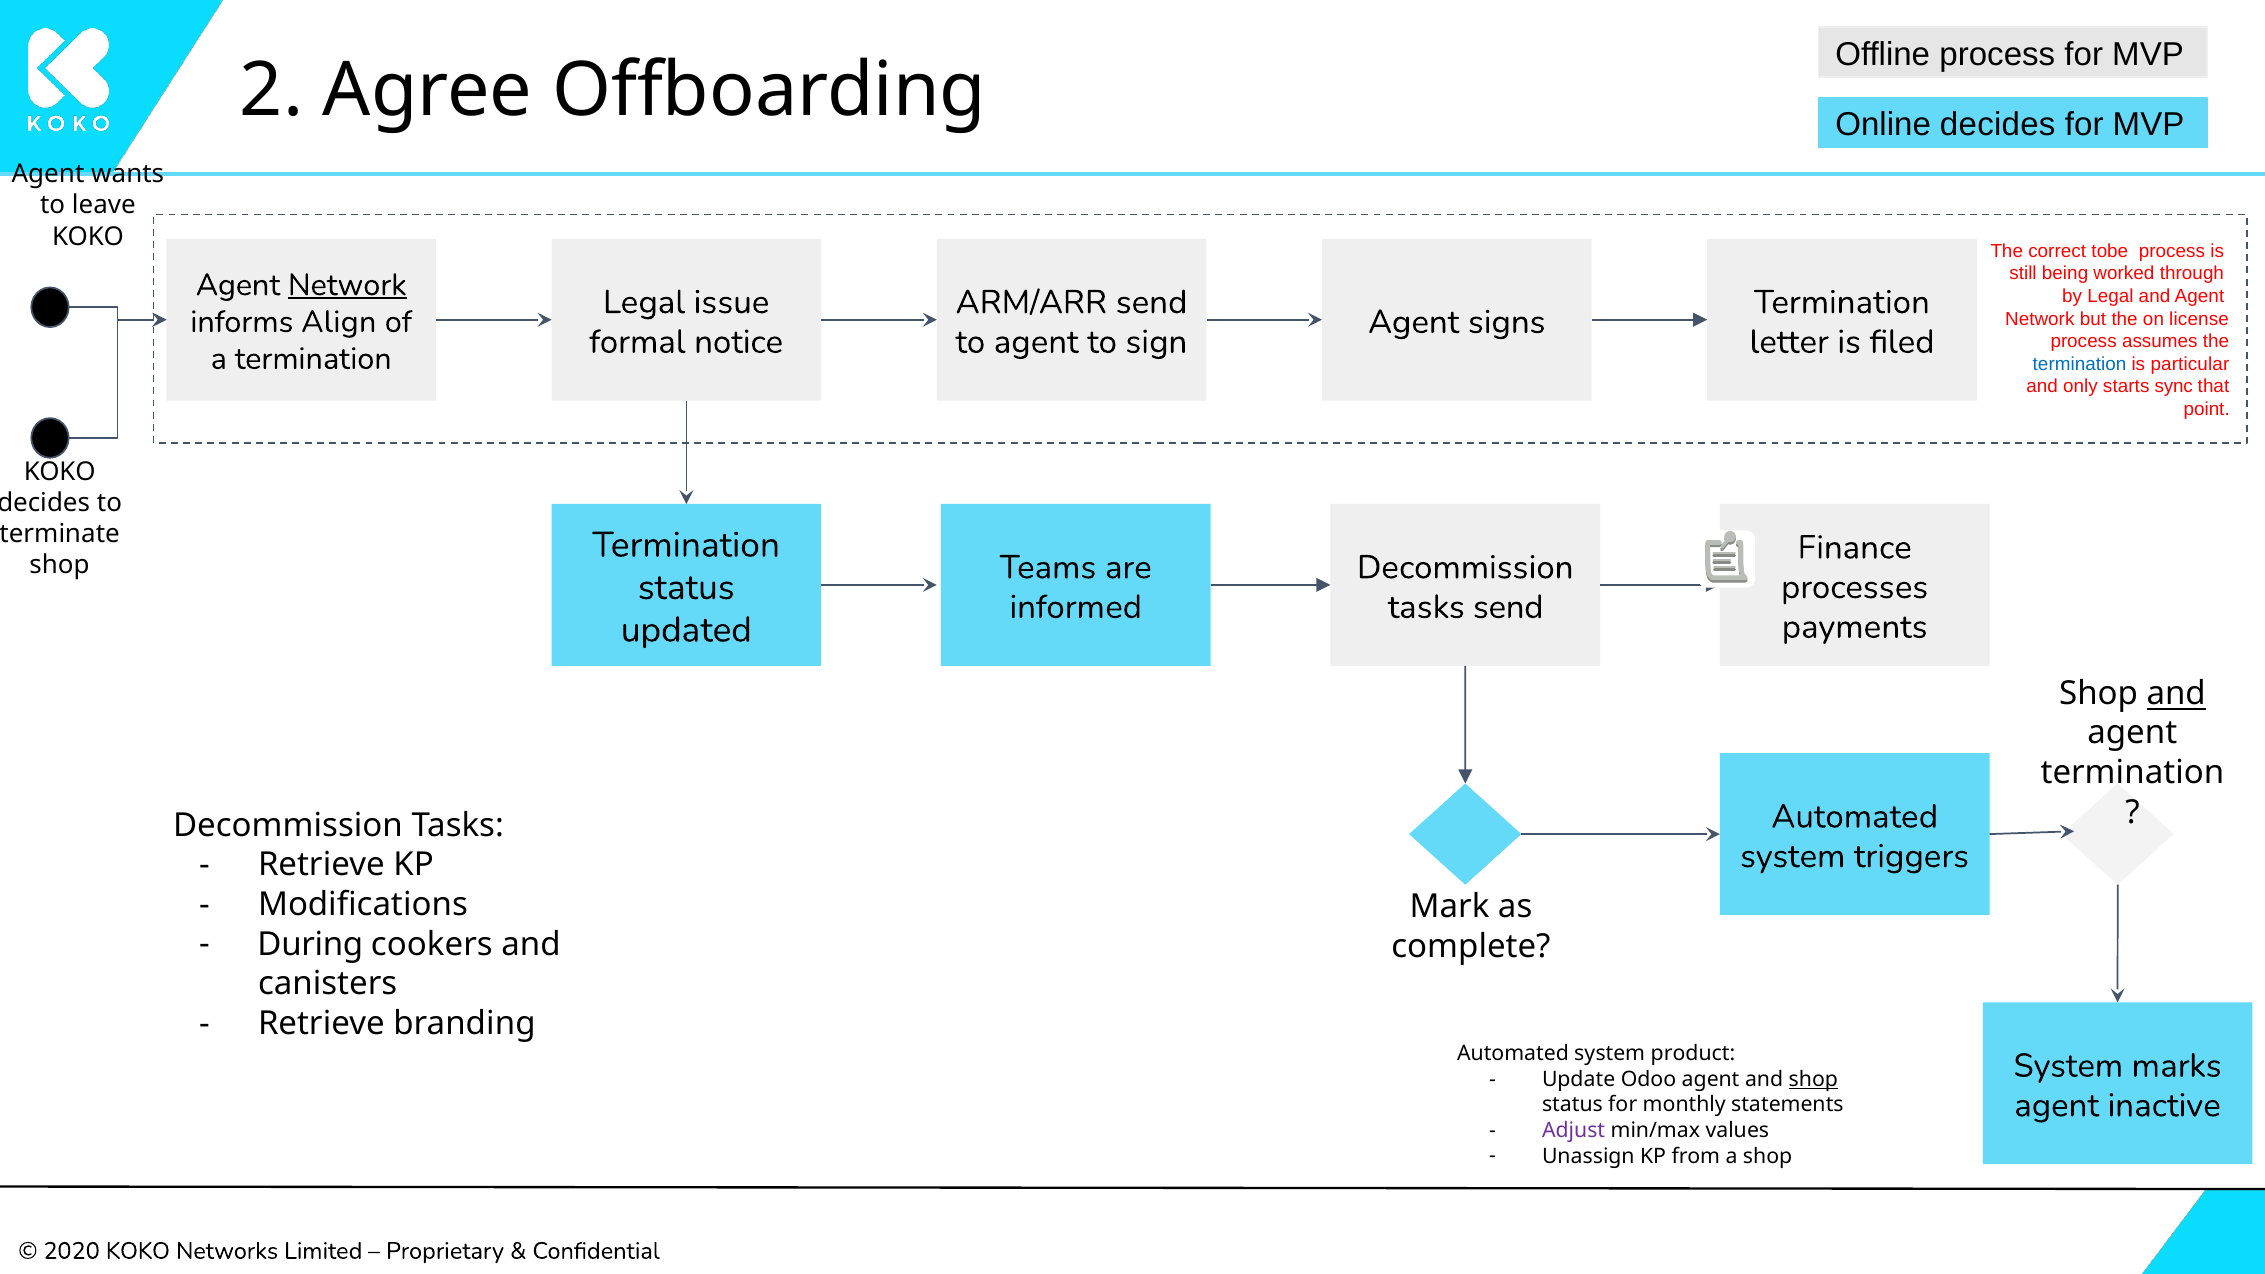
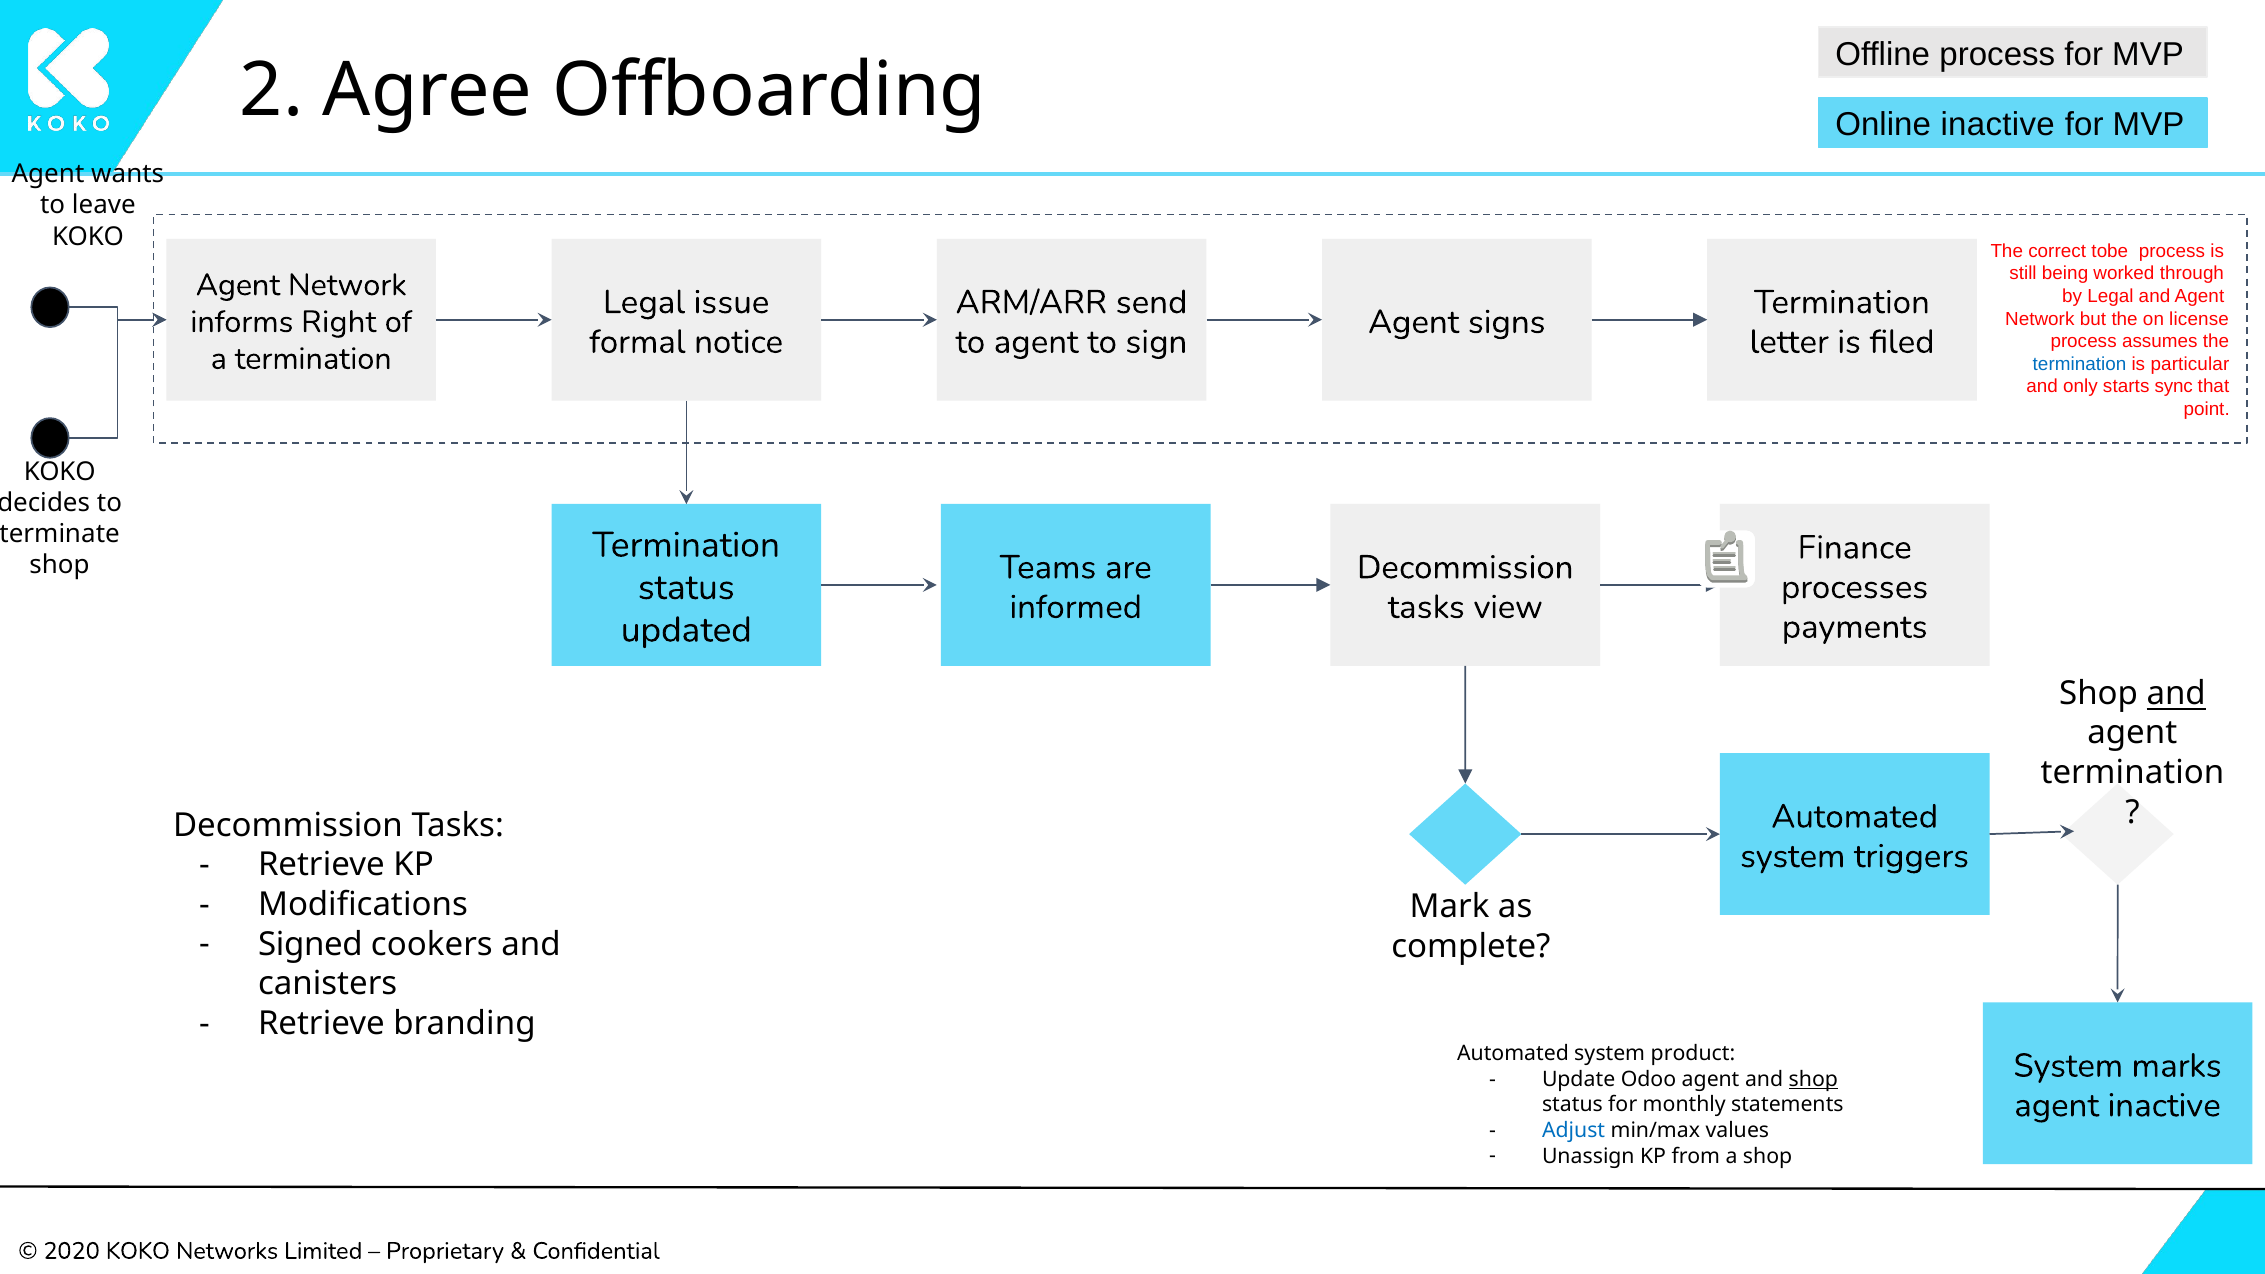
Online decides: decides -> inactive
Network at (347, 285) underline: present -> none
Align: Align -> Right
tasks send: send -> view
During: During -> Signed
Adjust colour: purple -> blue
